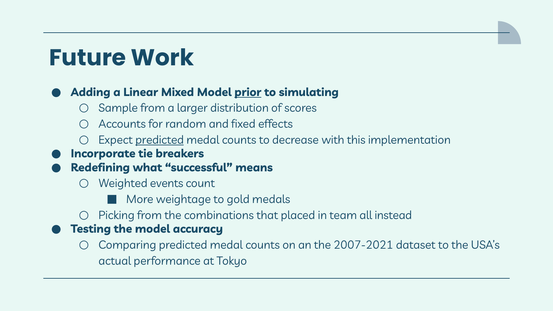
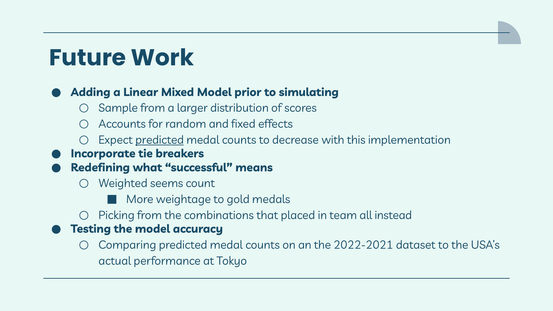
prior underline: present -> none
events: events -> seems
2007-2021: 2007-2021 -> 2022-2021
